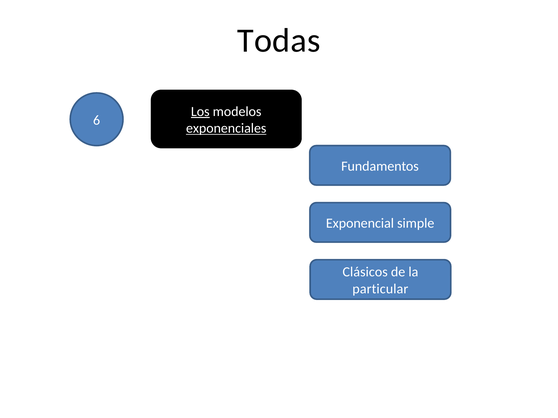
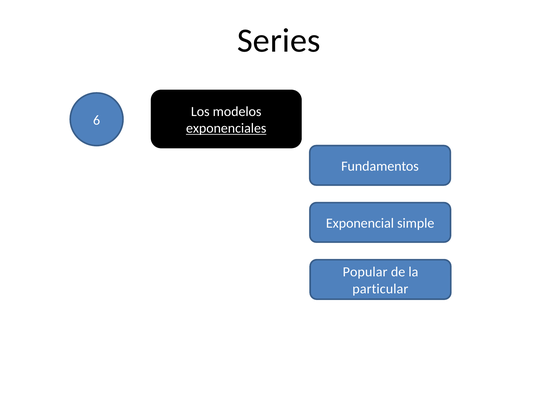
Todas: Todas -> Series
Los underline: present -> none
Clásicos: Clásicos -> Popular
